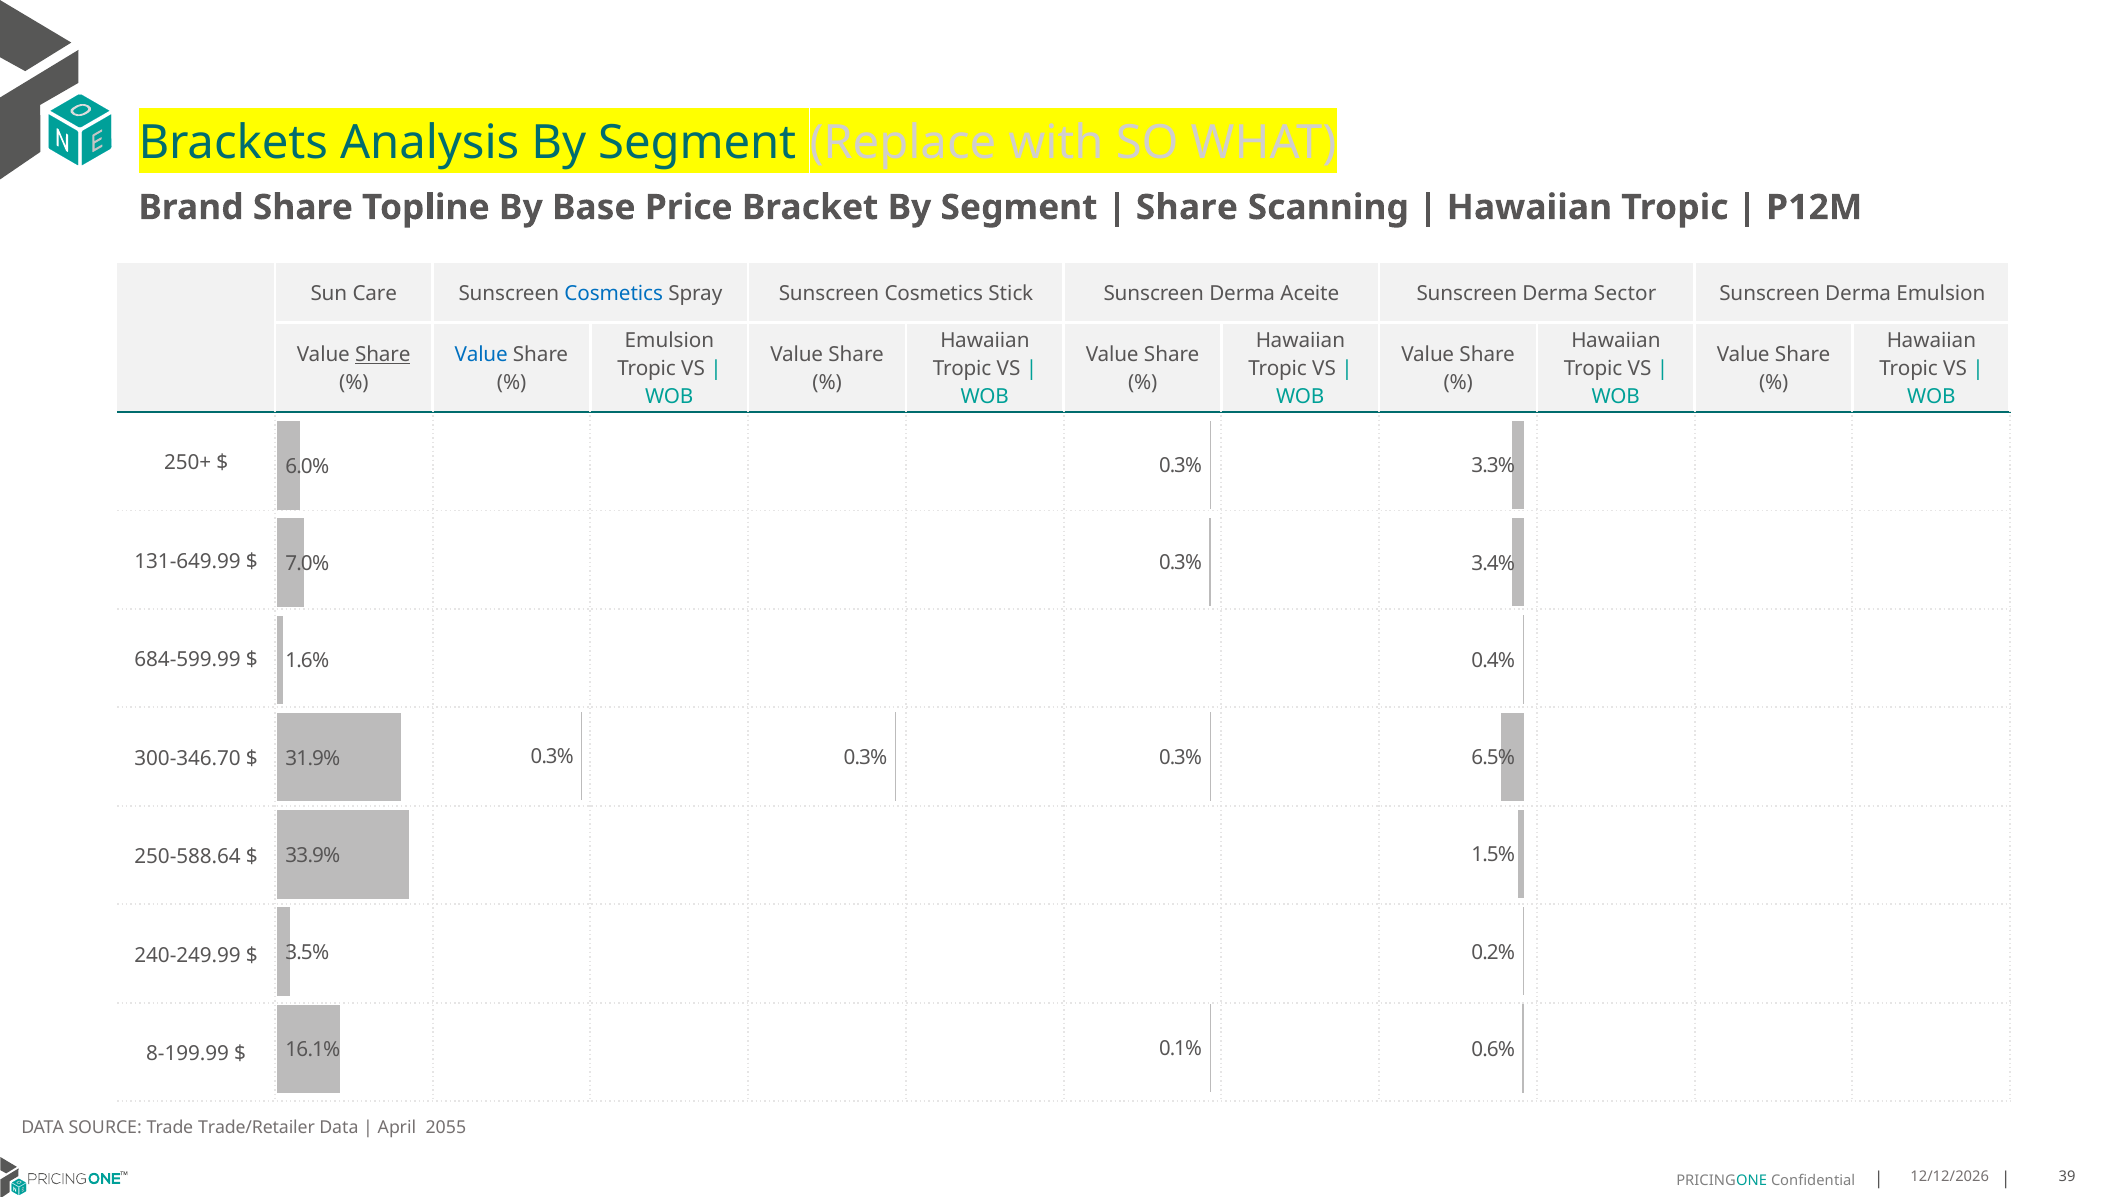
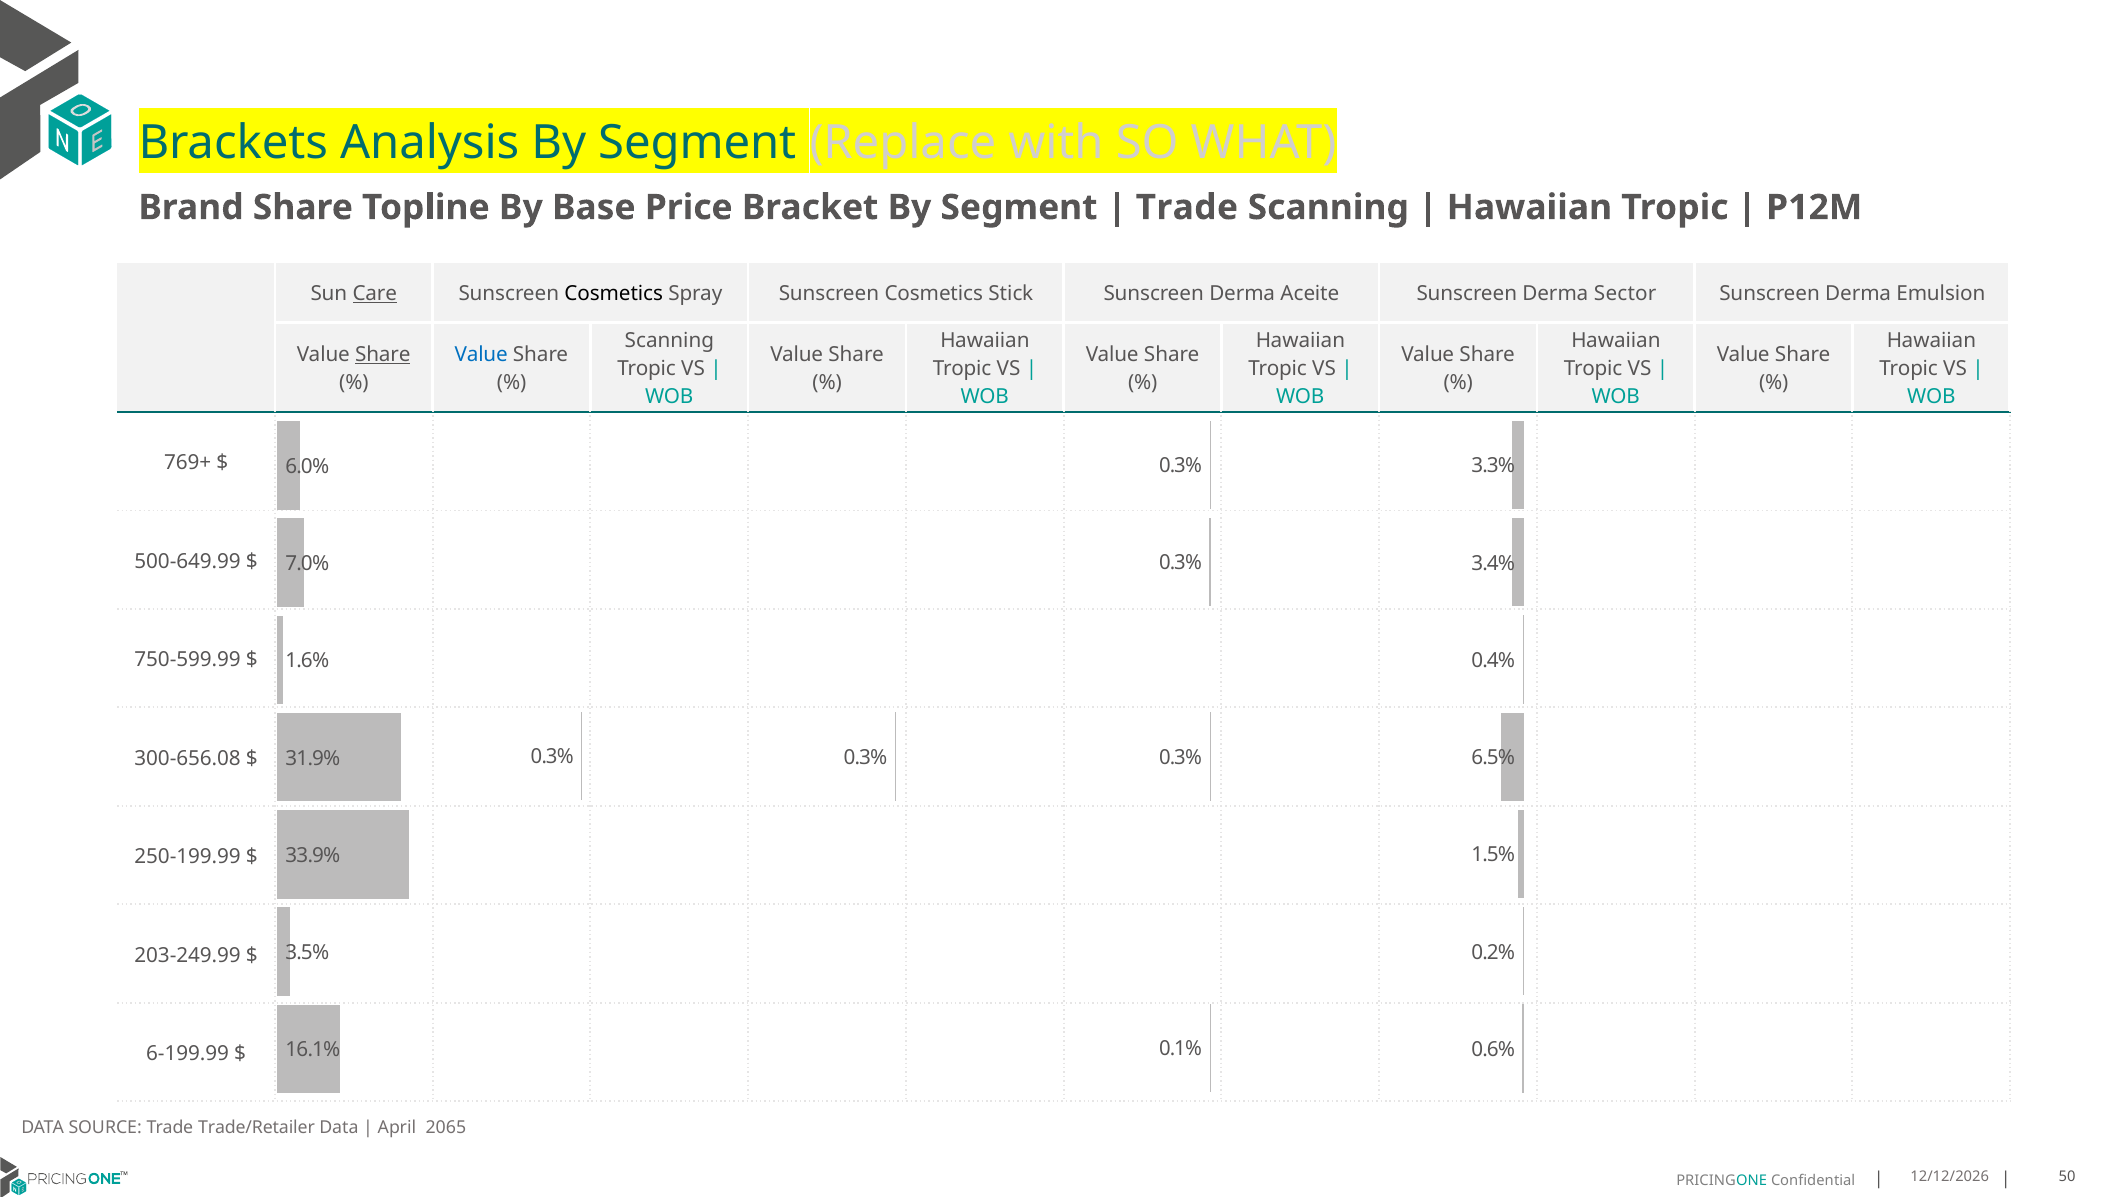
Share at (1187, 207): Share -> Trade
Care underline: none -> present
Cosmetics at (614, 293) colour: blue -> black
Emulsion at (669, 341): Emulsion -> Scanning
250+: 250+ -> 769+
131-649.99: 131-649.99 -> 500-649.99
684-599.99: 684-599.99 -> 750-599.99
300-346.70: 300-346.70 -> 300-656.08
250-588.64: 250-588.64 -> 250-199.99
240-249.99: 240-249.99 -> 203-249.99
8-199.99: 8-199.99 -> 6-199.99
2055: 2055 -> 2065
39: 39 -> 50
